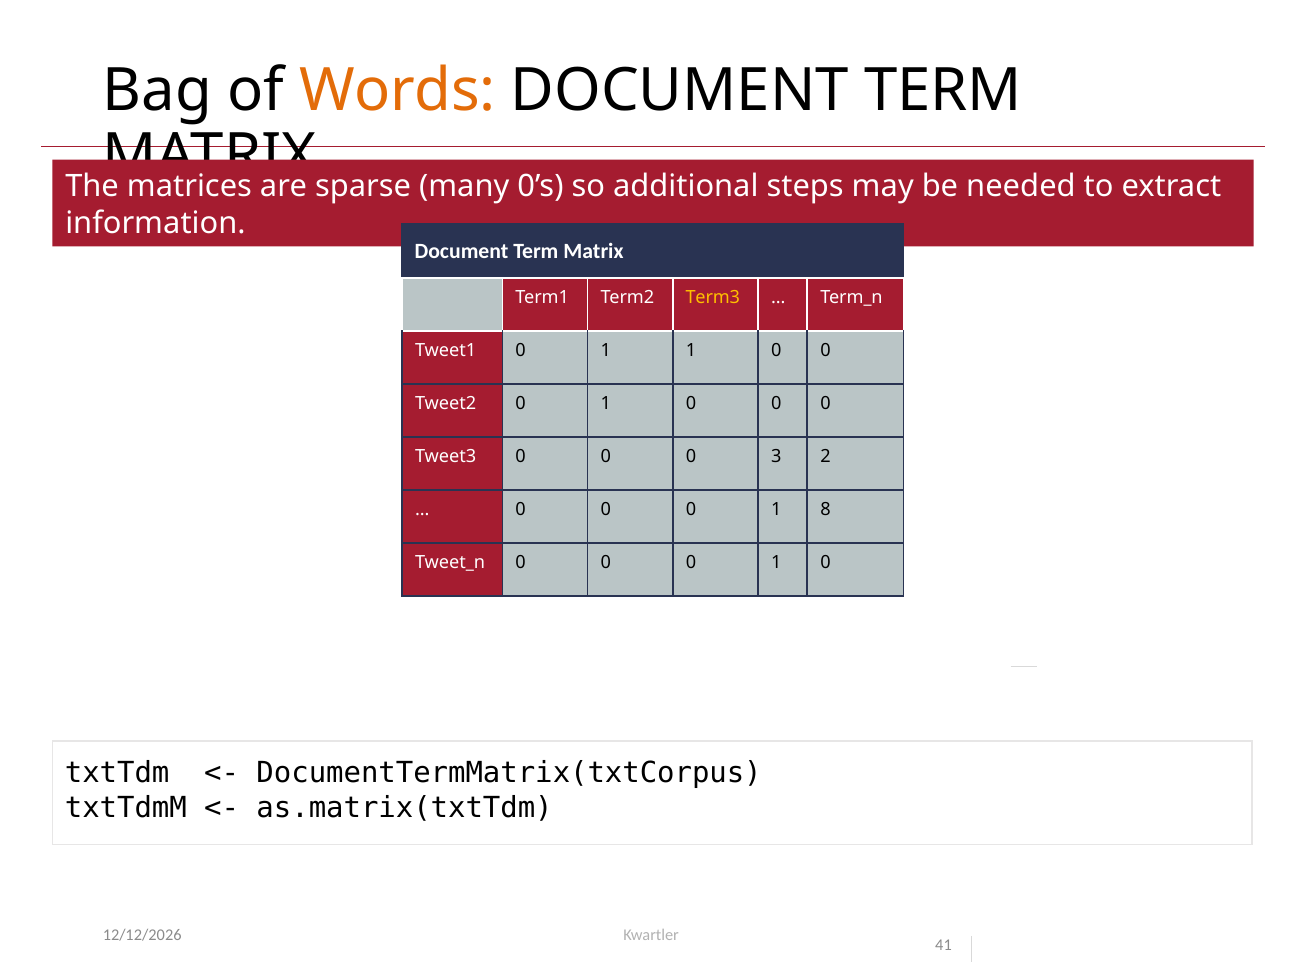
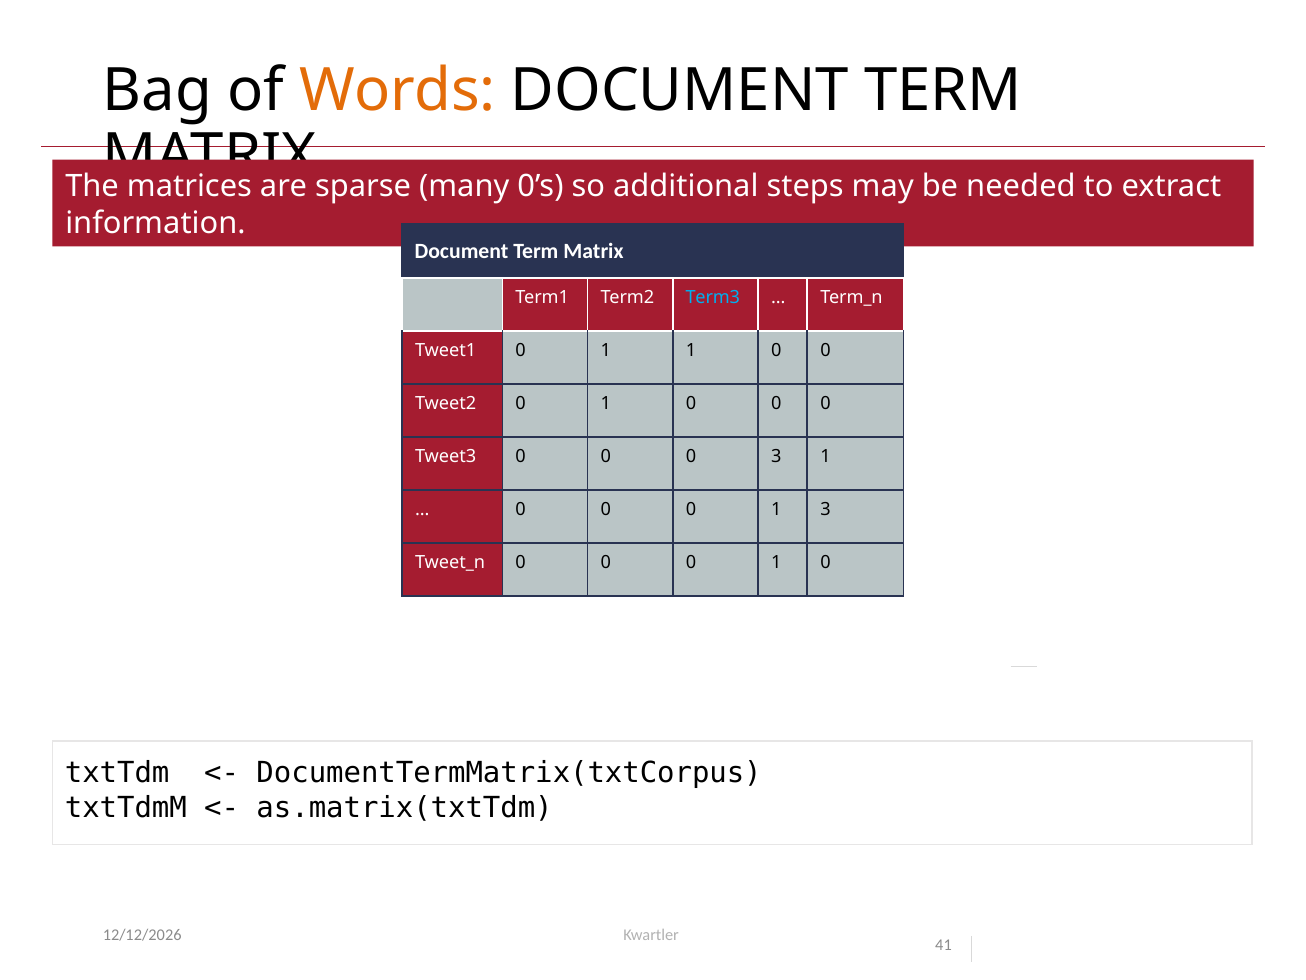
Term3 colour: yellow -> light blue
3 2: 2 -> 1
1 8: 8 -> 3
